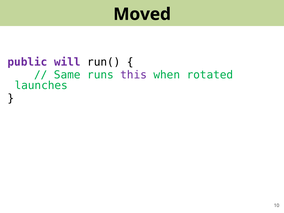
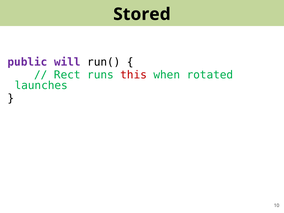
Moved: Moved -> Stored
Same: Same -> Rect
this colour: purple -> red
